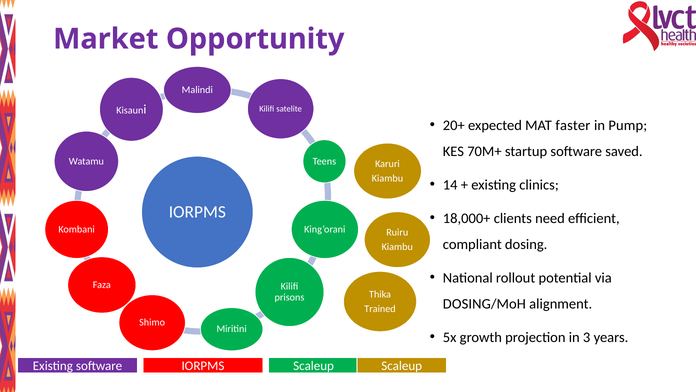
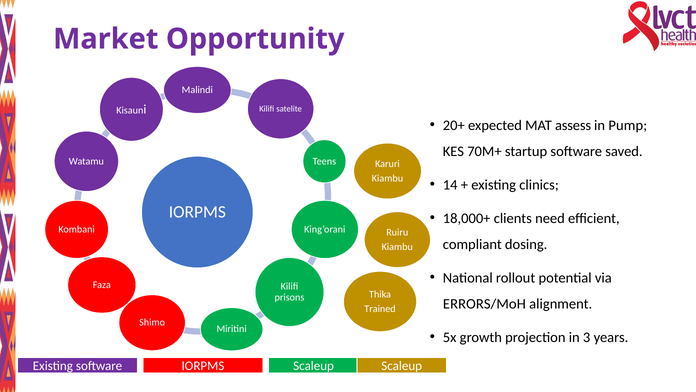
faster: faster -> assess
DOSING/MoH: DOSING/MoH -> ERRORS/MoH
